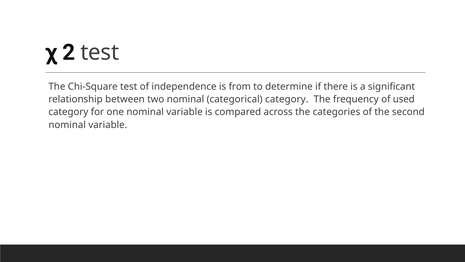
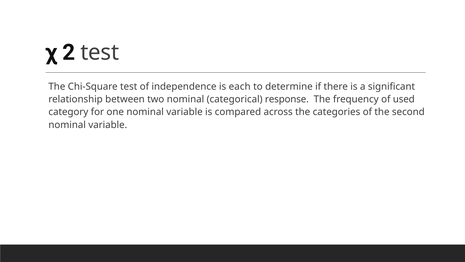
from: from -> each
categorical category: category -> response
